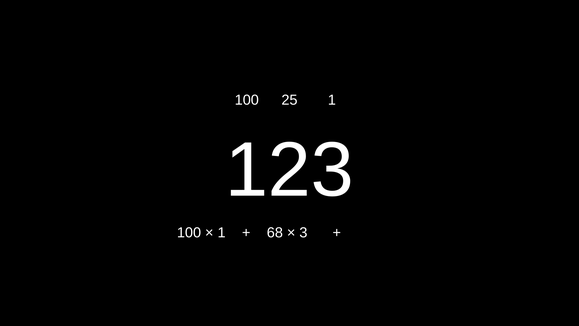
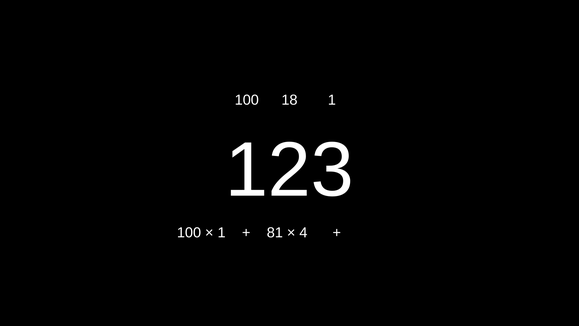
25: 25 -> 18
68: 68 -> 81
3: 3 -> 4
